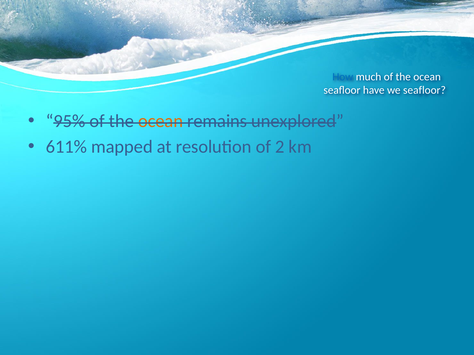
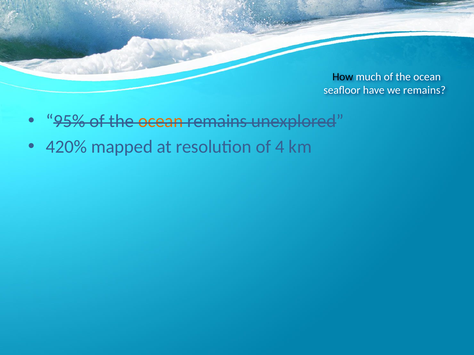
How colour: blue -> black
we seafloor: seafloor -> remains
611%: 611% -> 420%
2: 2 -> 4
